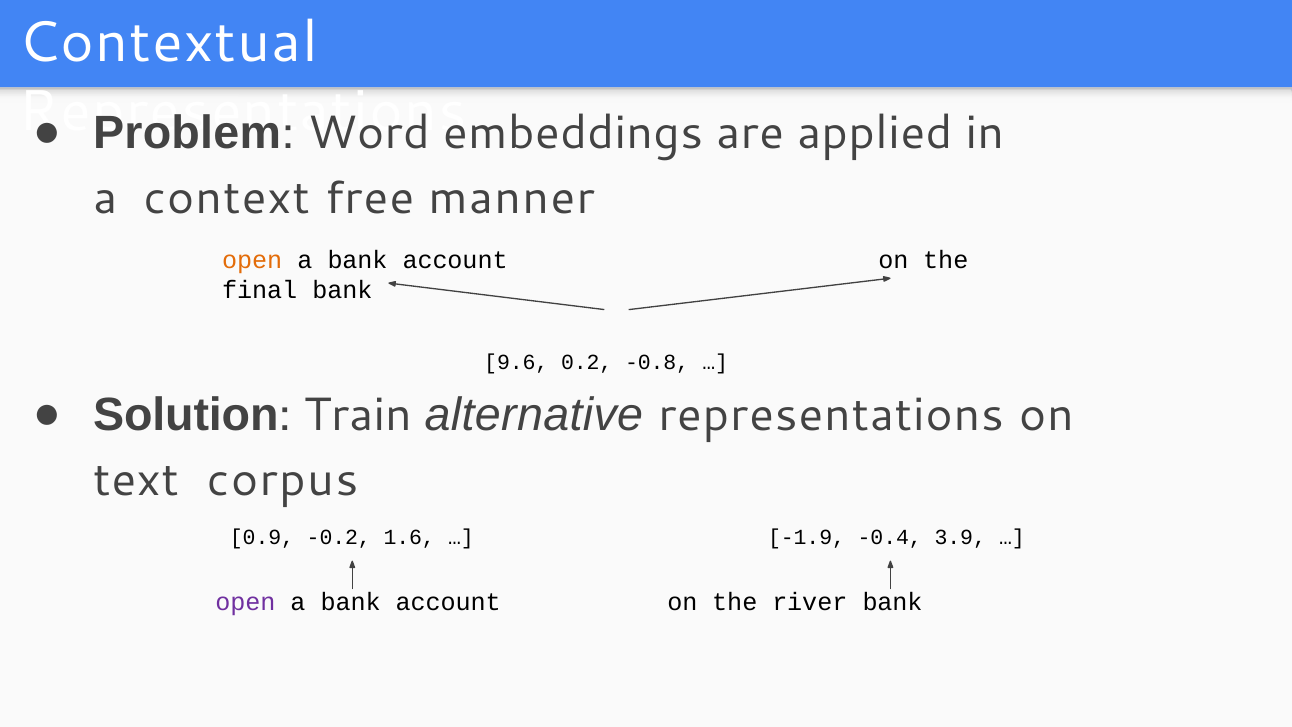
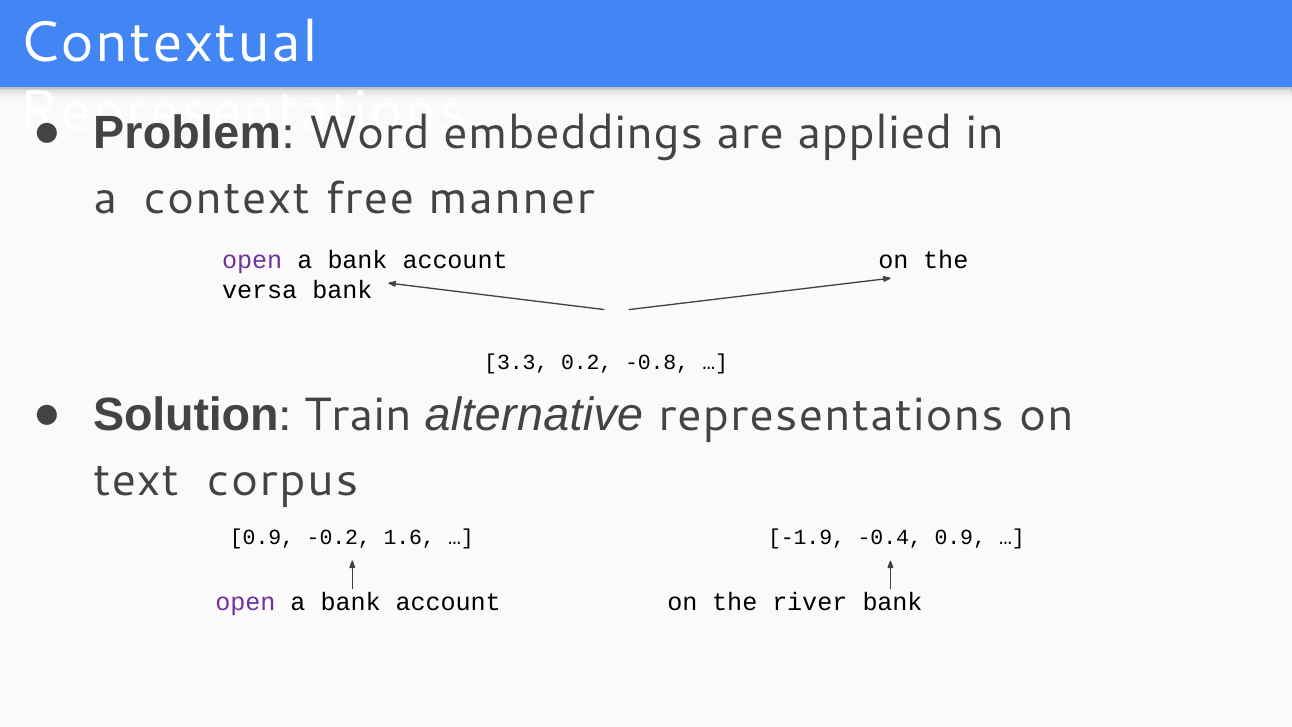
open at (252, 260) colour: orange -> purple
final: final -> versa
9.6: 9.6 -> 3.3
-0.4 3.9: 3.9 -> 0.9
